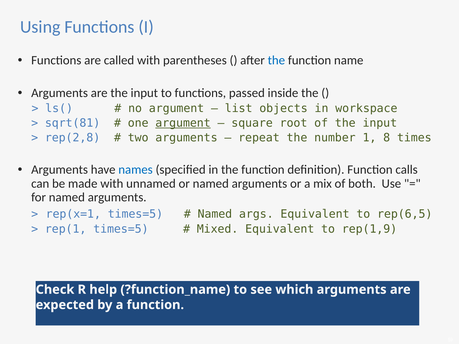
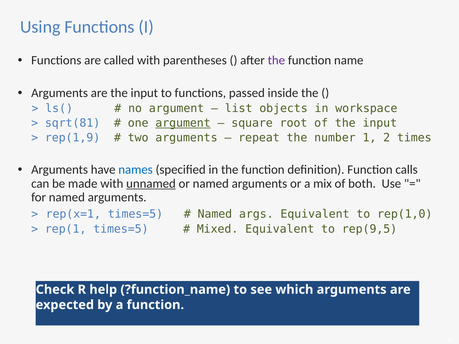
the at (276, 60) colour: blue -> purple
rep(2,8: rep(2,8 -> rep(1,9
8: 8 -> 2
unnamed underline: none -> present
rep(6,5: rep(6,5 -> rep(1,0
rep(1,9: rep(1,9 -> rep(9,5
